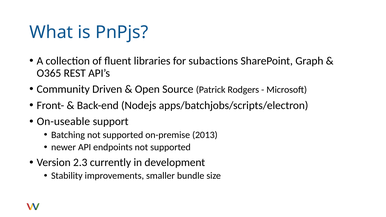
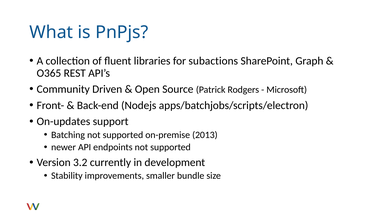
On-useable: On-useable -> On-updates
2.3: 2.3 -> 3.2
